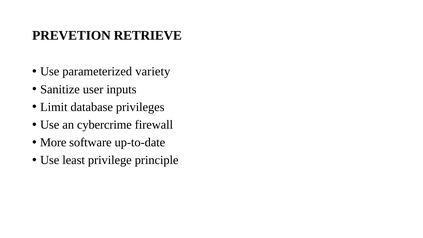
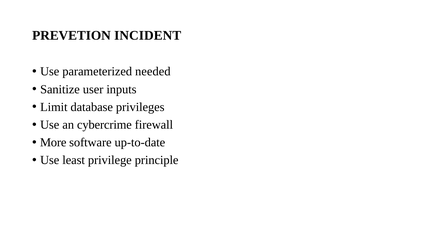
RETRIEVE: RETRIEVE -> INCIDENT
variety: variety -> needed
